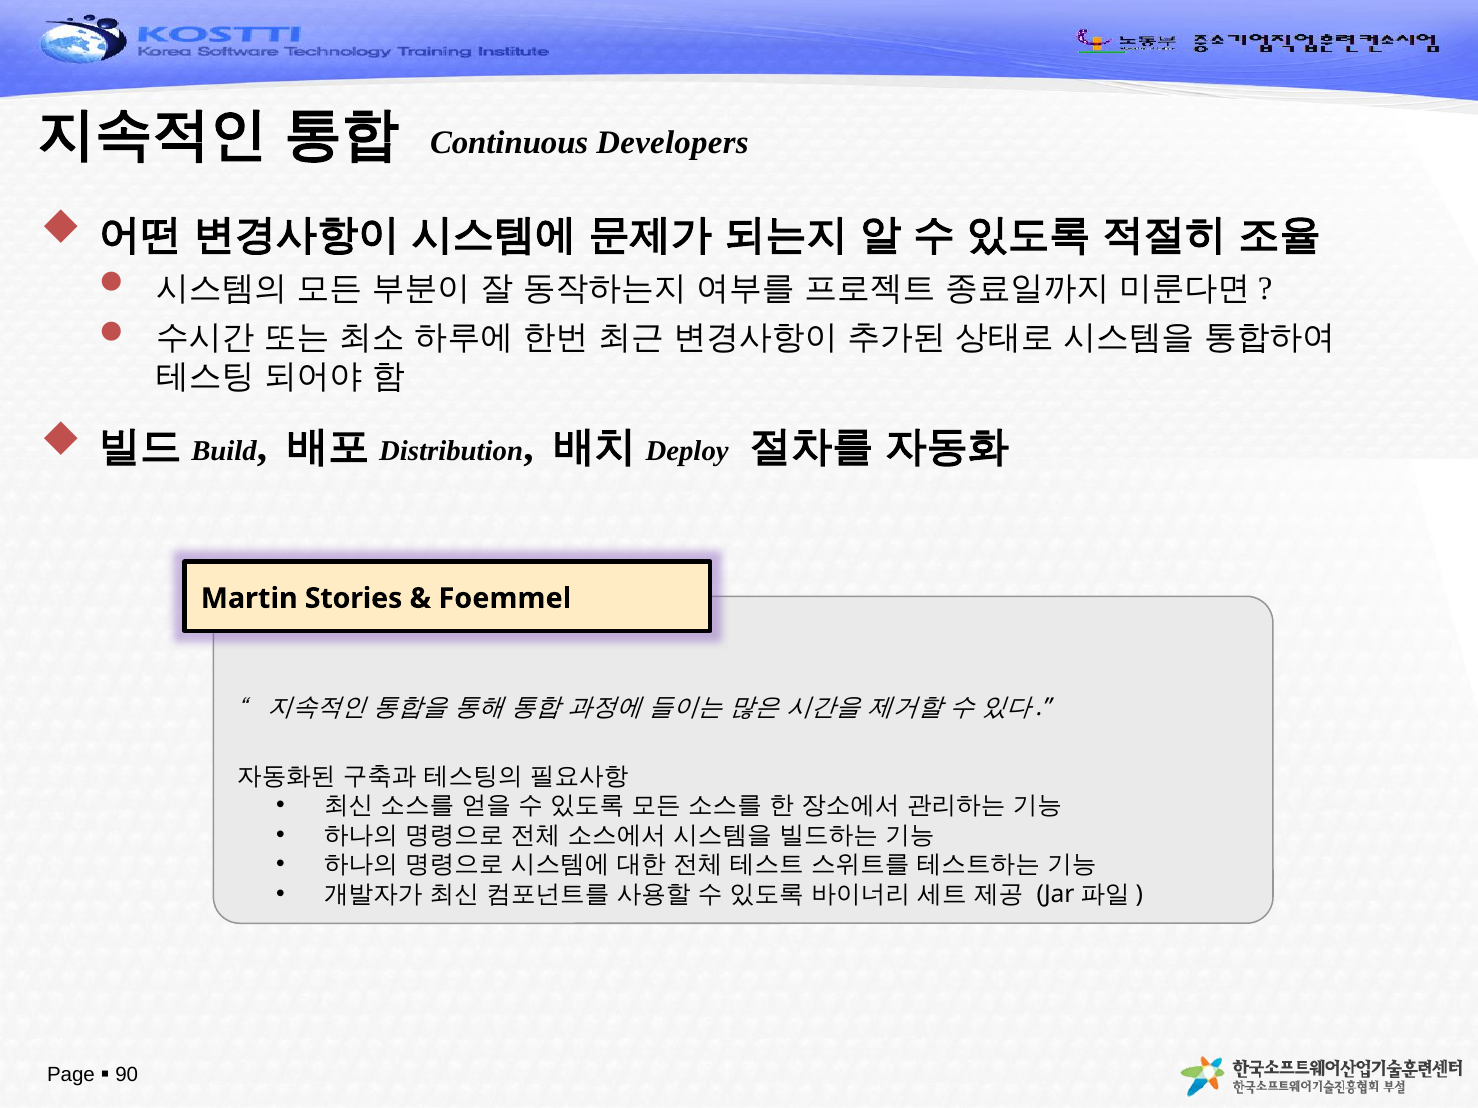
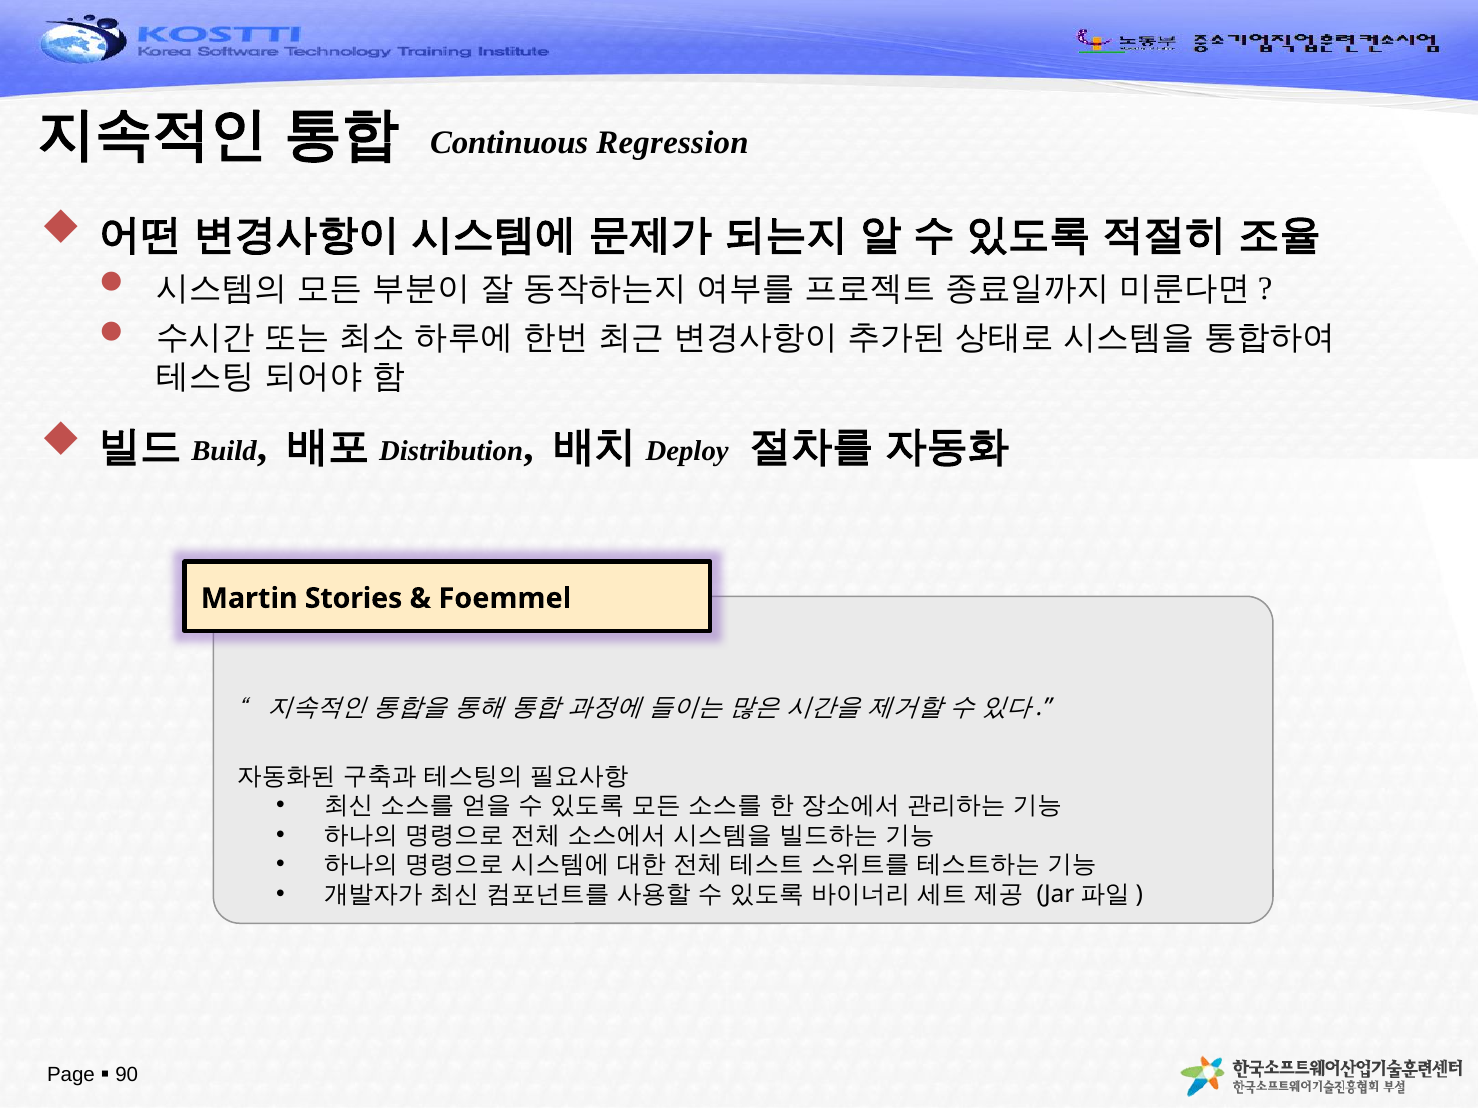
Developers: Developers -> Regression
